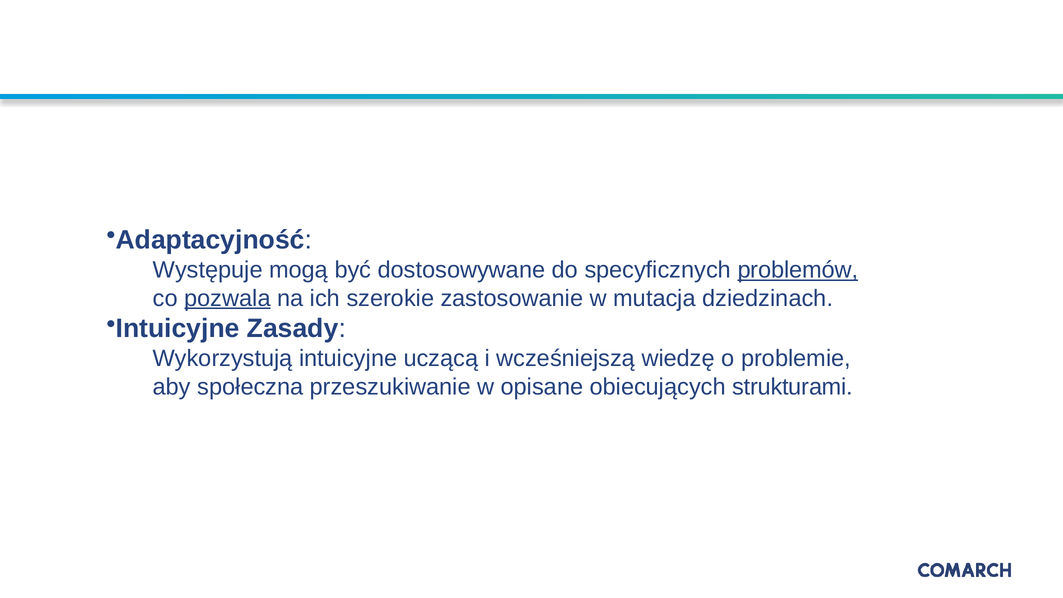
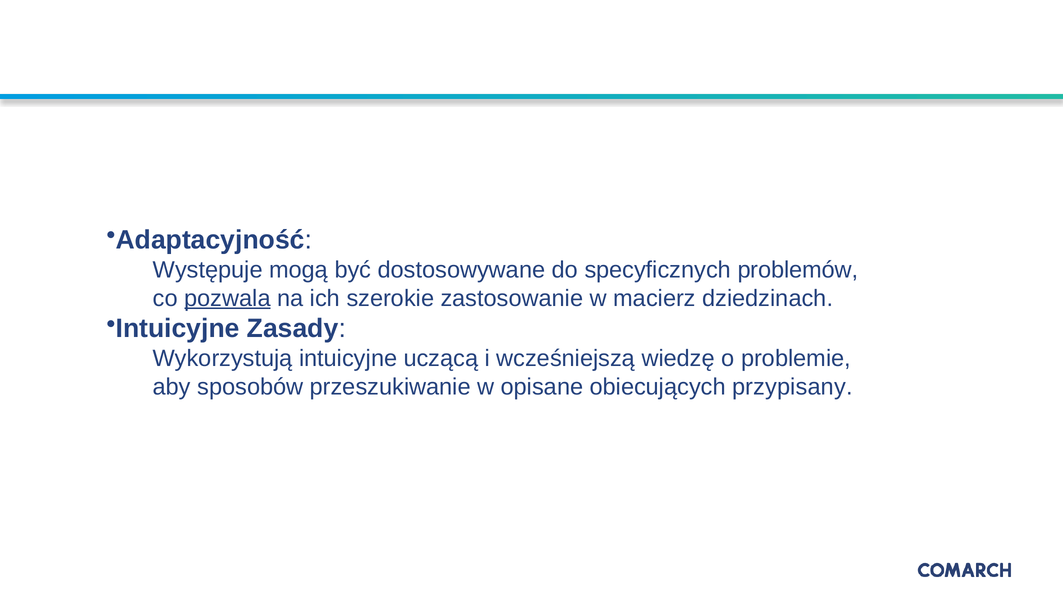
problemów underline: present -> none
mutacja: mutacja -> macierz
społeczna: społeczna -> sposobów
strukturami: strukturami -> przypisany
